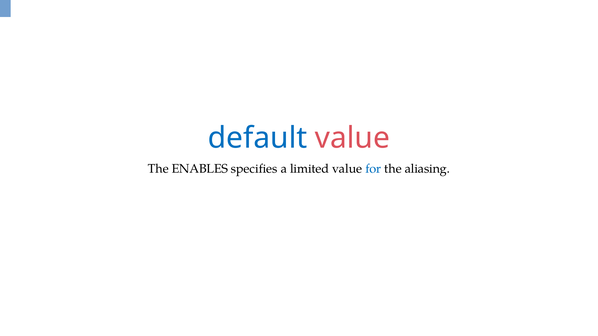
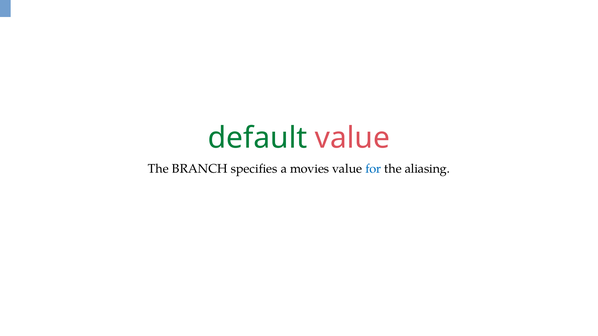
default colour: blue -> green
ENABLES: ENABLES -> BRANCH
limited: limited -> movies
